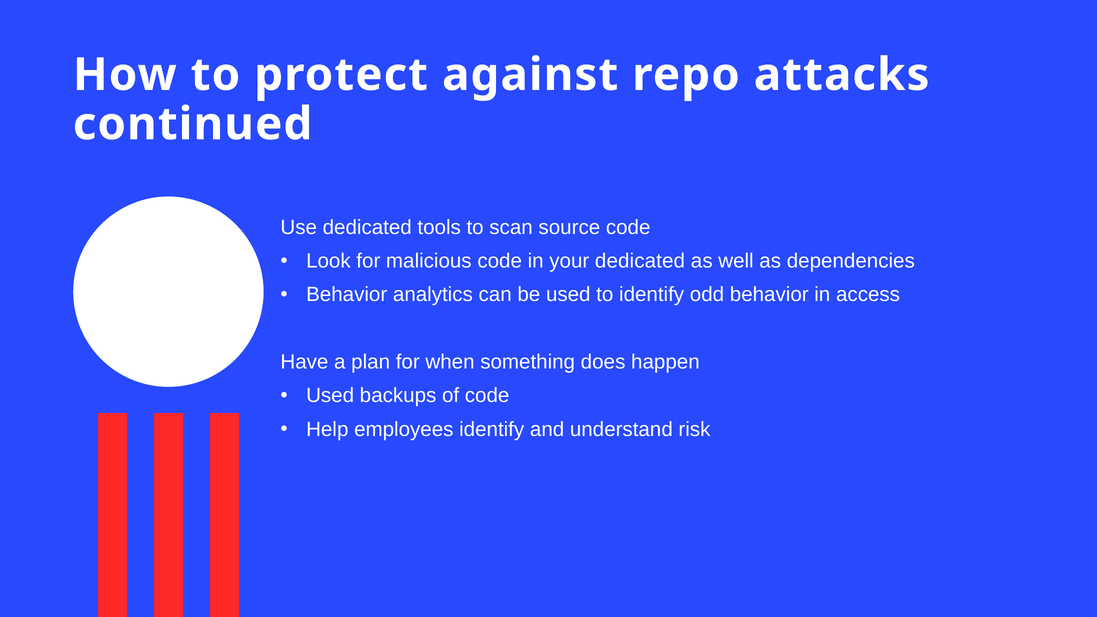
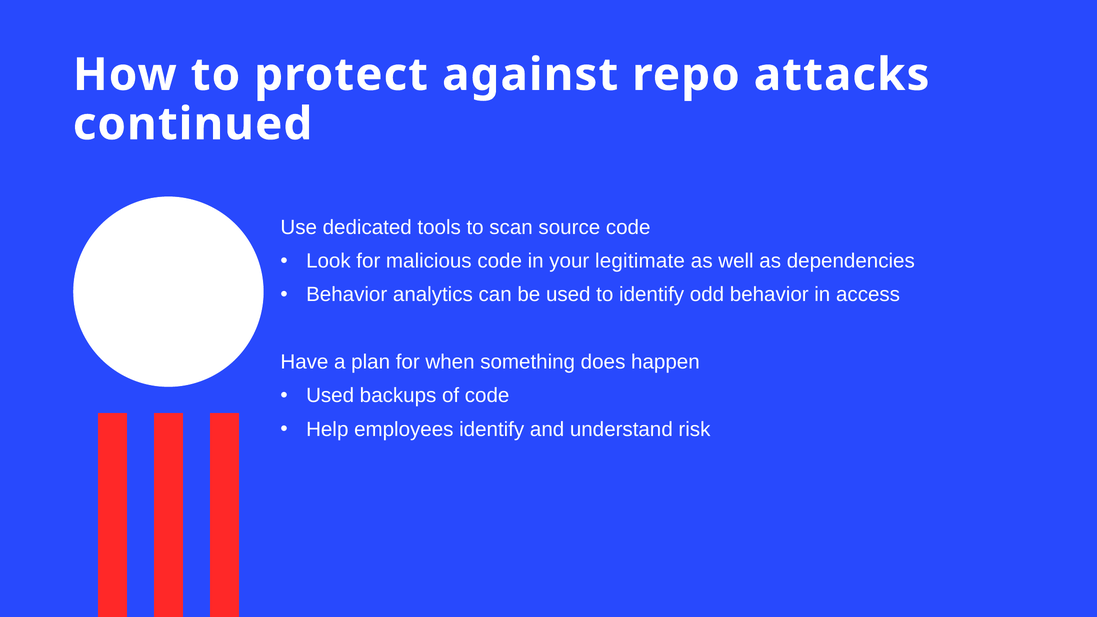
your dedicated: dedicated -> legitimate
